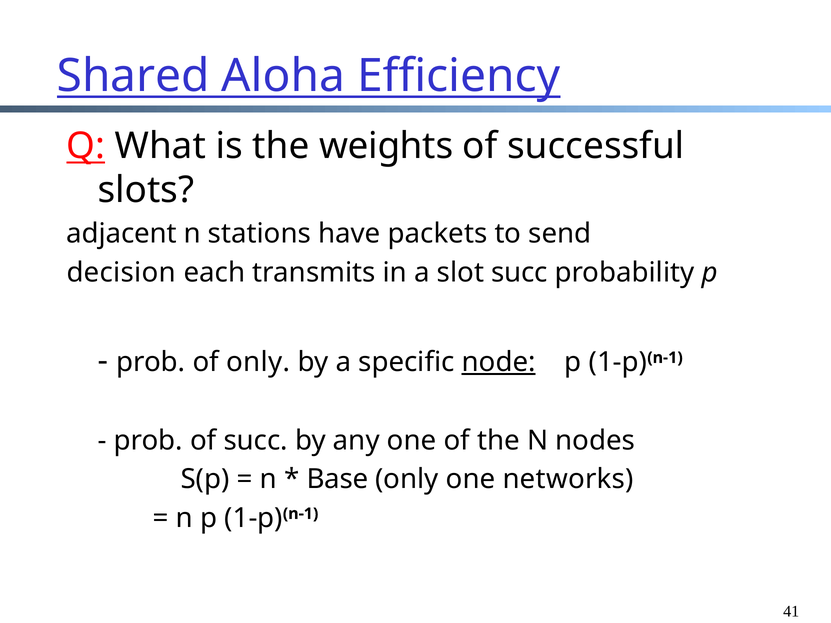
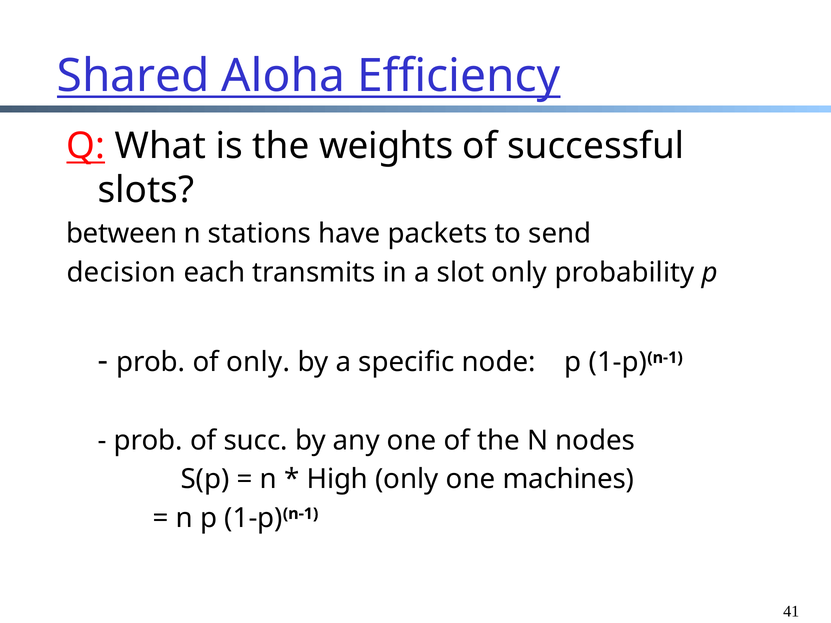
adjacent: adjacent -> between
slot succ: succ -> only
node underline: present -> none
Base: Base -> High
networks: networks -> machines
